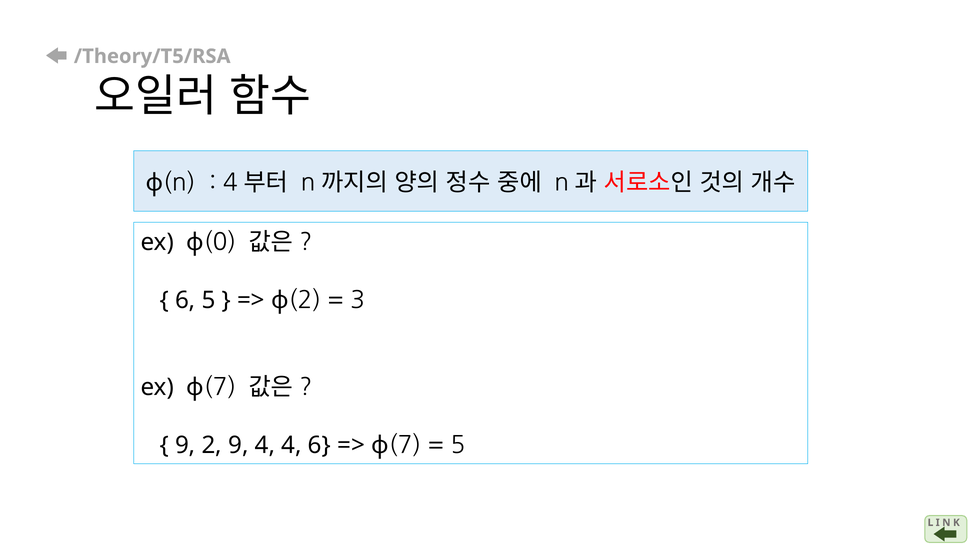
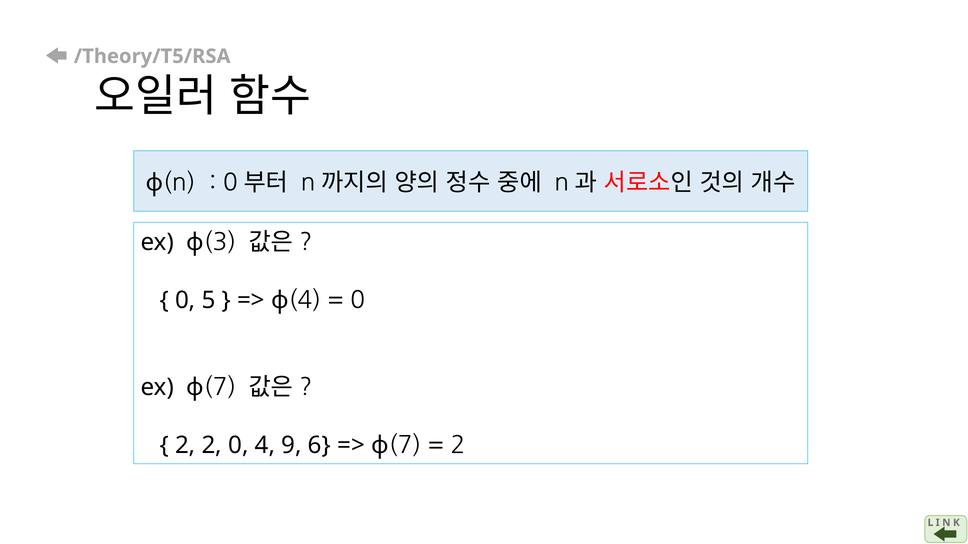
4 at (230, 183): 4 -> 0
0: 0 -> 3
6 at (185, 300): 6 -> 0
2 at (305, 300): 2 -> 4
3 at (358, 300): 3 -> 0
9 at (185, 446): 9 -> 2
2 9: 9 -> 0
4 4: 4 -> 9
5 at (458, 446): 5 -> 2
